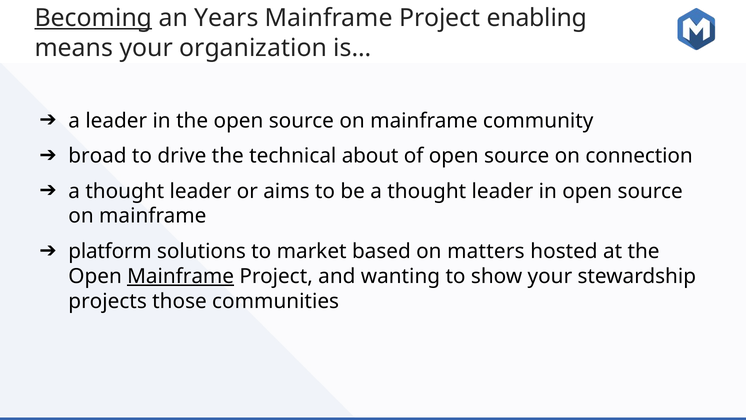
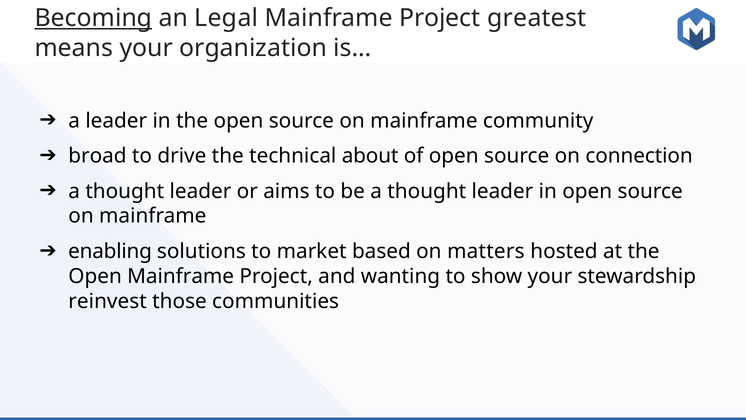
Years: Years -> Legal
enabling: enabling -> greatest
platform: platform -> enabling
Mainframe at (181, 276) underline: present -> none
projects: projects -> reinvest
